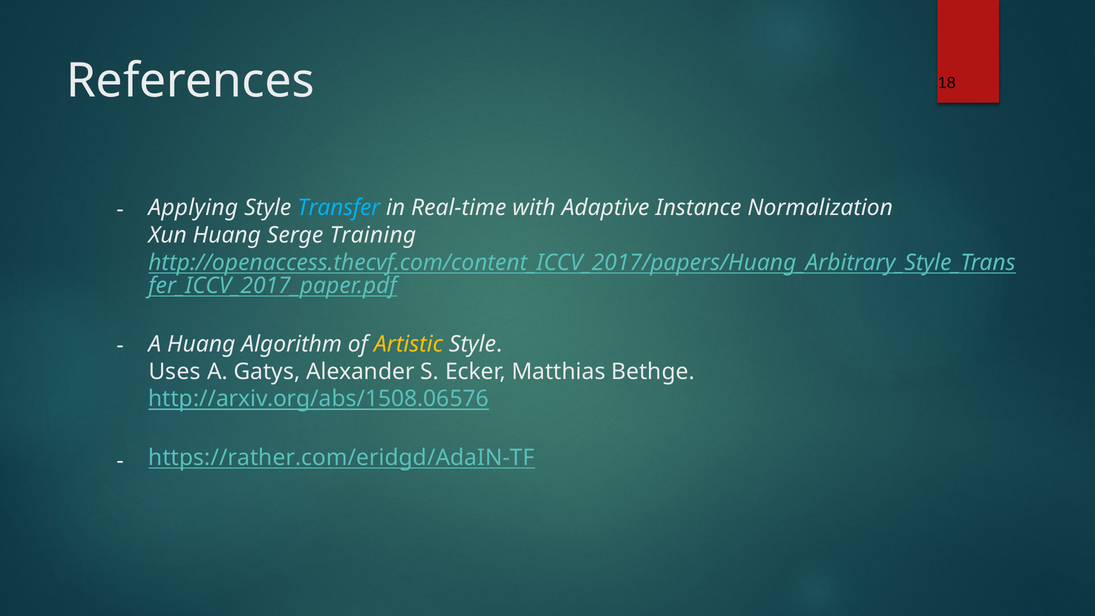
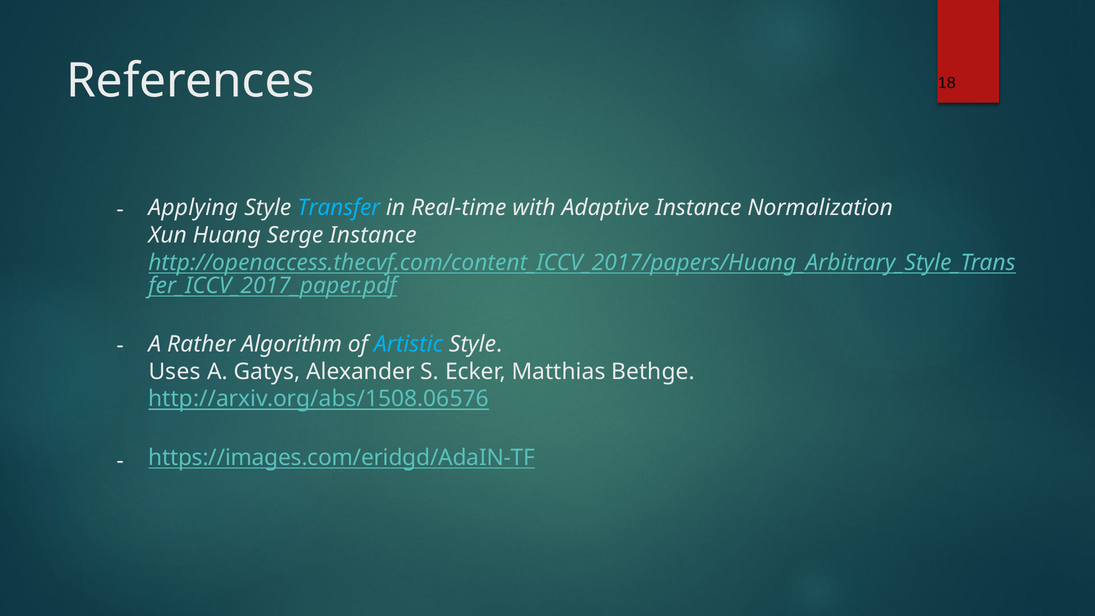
Serge Training: Training -> Instance
A Huang: Huang -> Rather
Artistic colour: yellow -> light blue
https://rather.com/eridgd/AdaIN-TF: https://rather.com/eridgd/AdaIN-TF -> https://images.com/eridgd/AdaIN-TF
